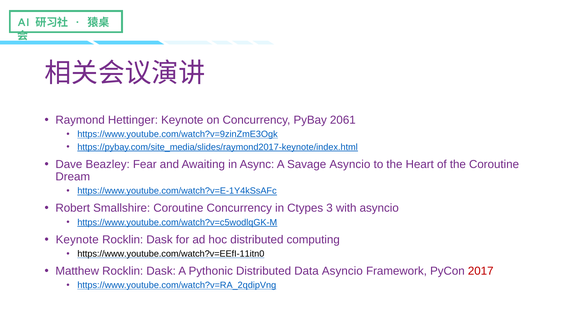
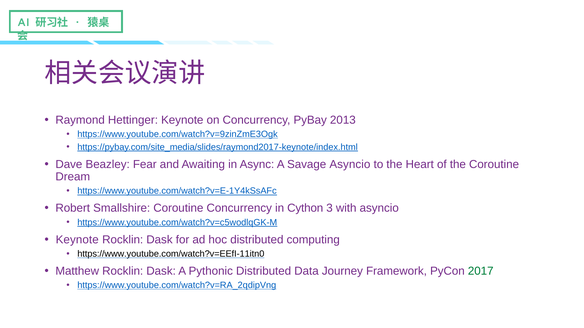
2061: 2061 -> 2013
Ctypes: Ctypes -> Cython
Data Asyncio: Asyncio -> Journey
2017 colour: red -> green
